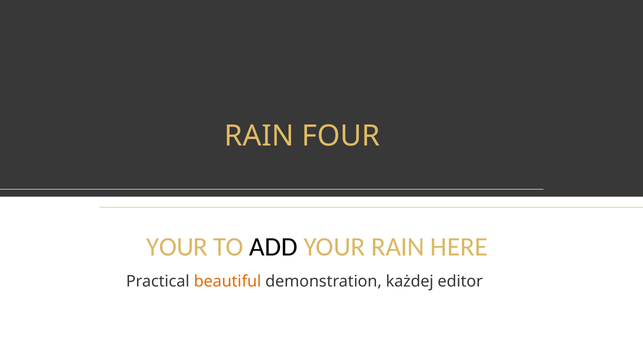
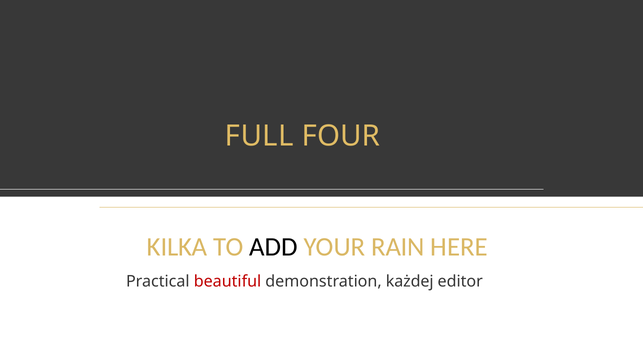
RAIN at (259, 136): RAIN -> FULL
YOUR at (177, 247): YOUR -> KILKA
beautiful colour: orange -> red
